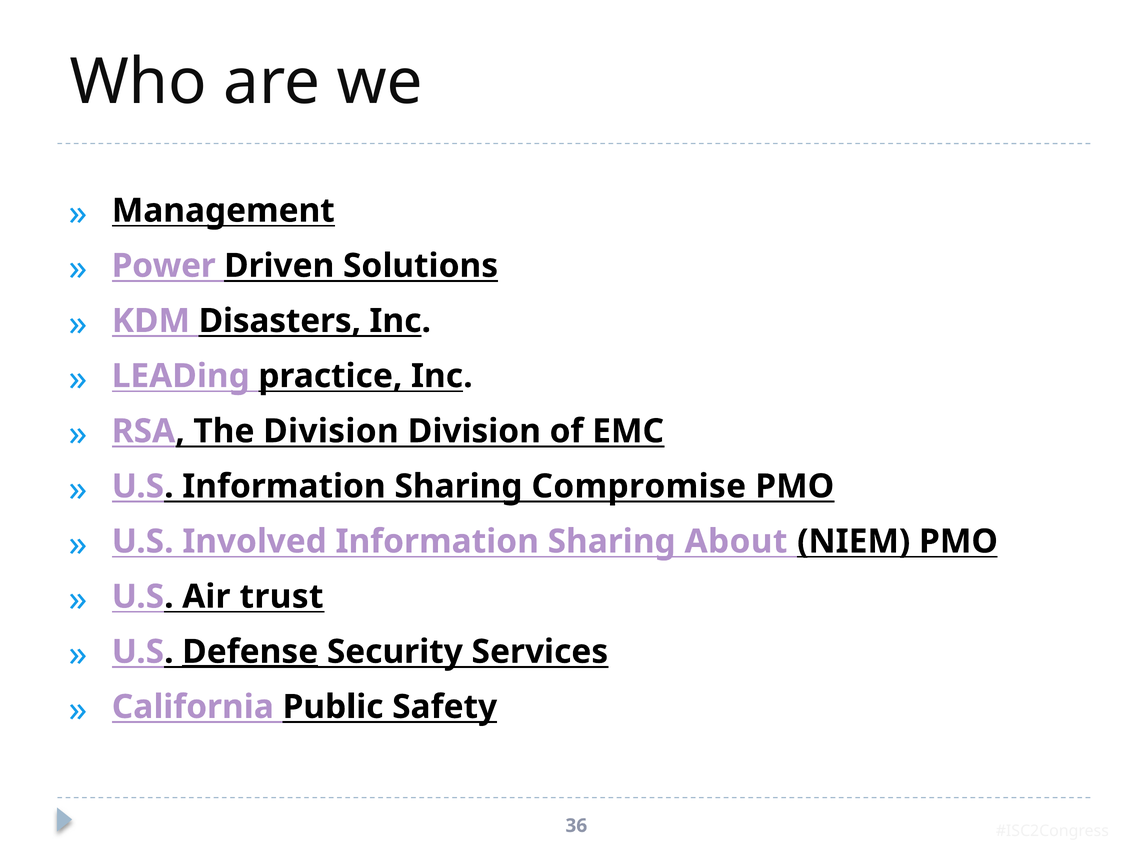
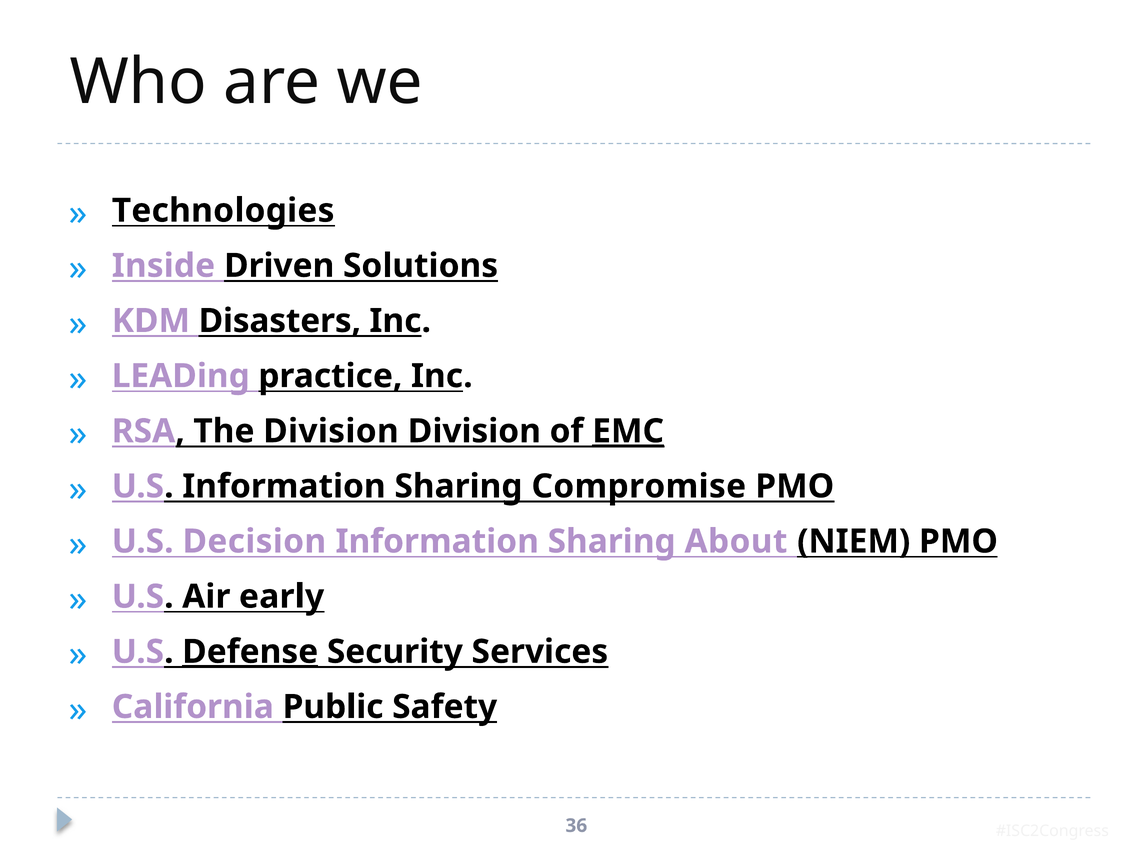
Management: Management -> Technologies
Power: Power -> Inside
EMC underline: none -> present
Involved: Involved -> Decision
trust: trust -> early
